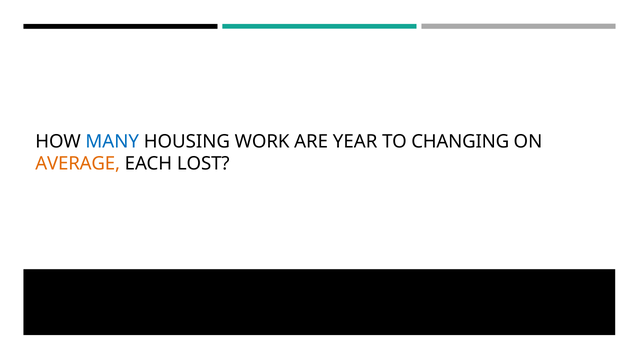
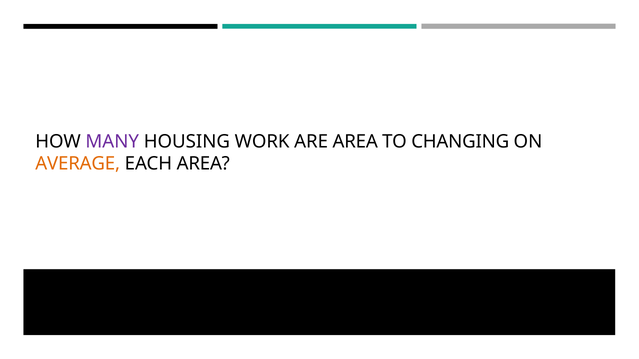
MANY colour: blue -> purple
ARE YEAR: YEAR -> AREA
EACH LOST: LOST -> AREA
